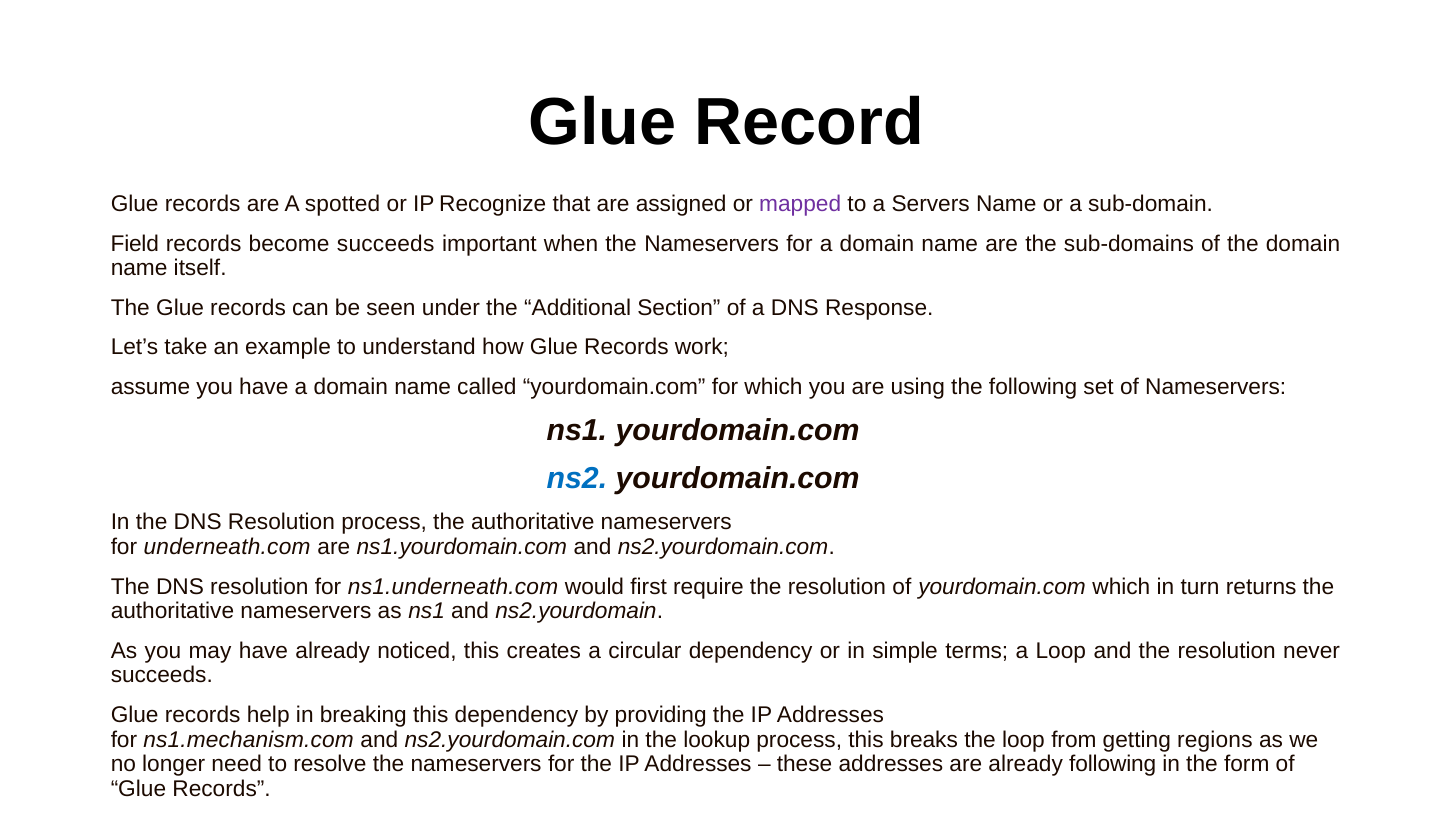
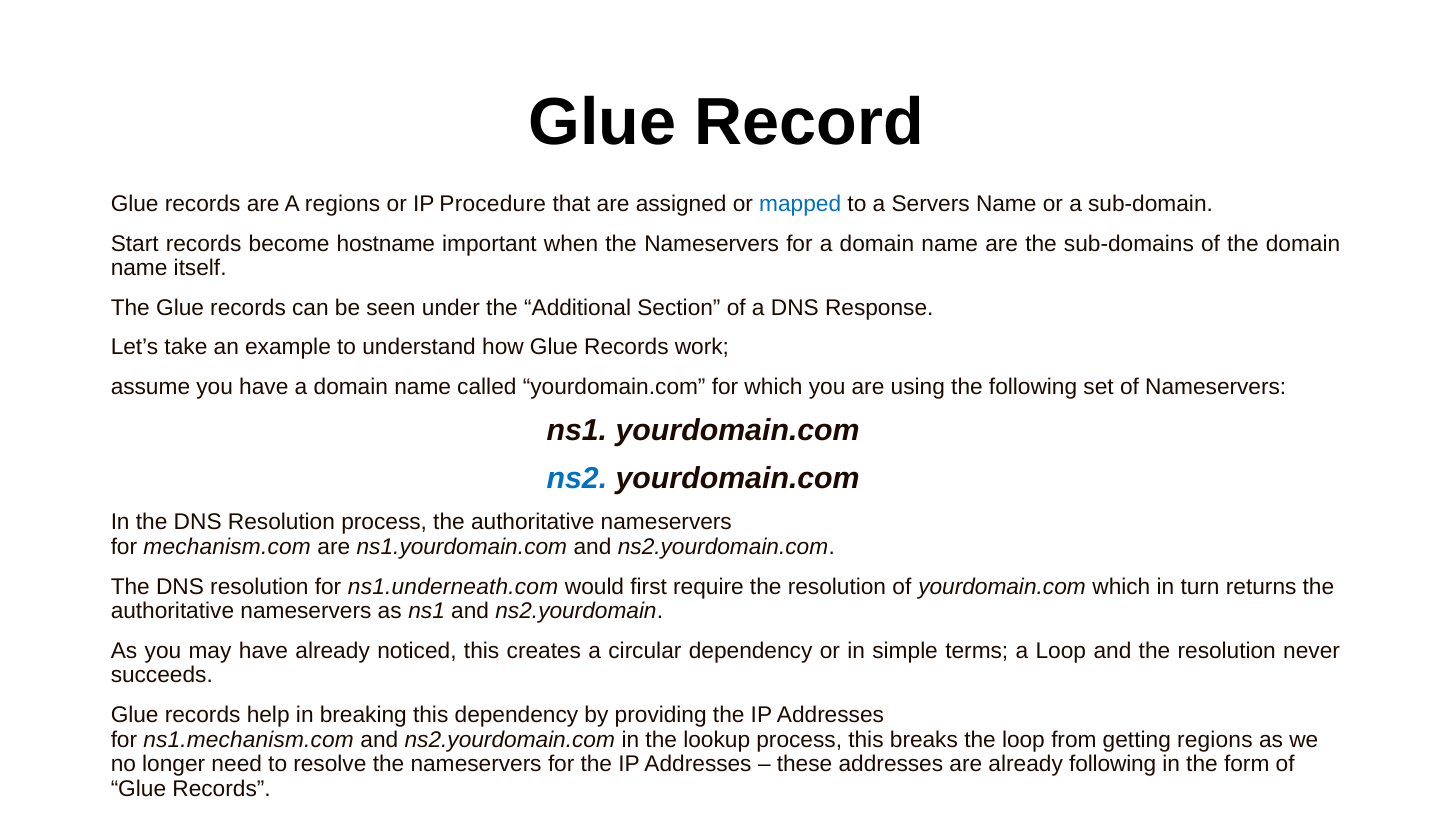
A spotted: spotted -> regions
Recognize: Recognize -> Procedure
mapped colour: purple -> blue
Field: Field -> Start
become succeeds: succeeds -> hostname
underneath.com: underneath.com -> mechanism.com
